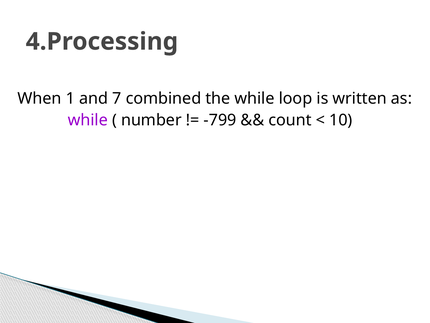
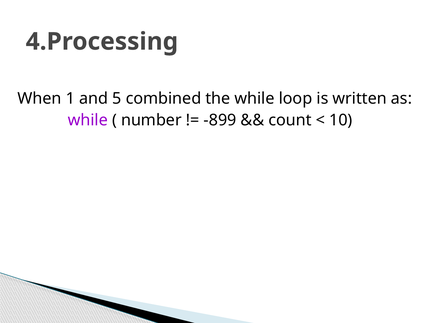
7: 7 -> 5
-799: -799 -> -899
